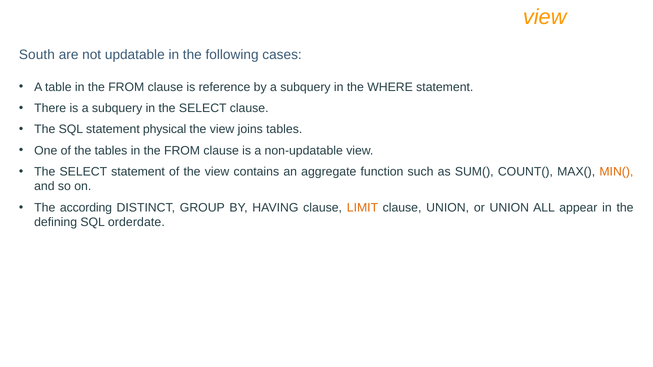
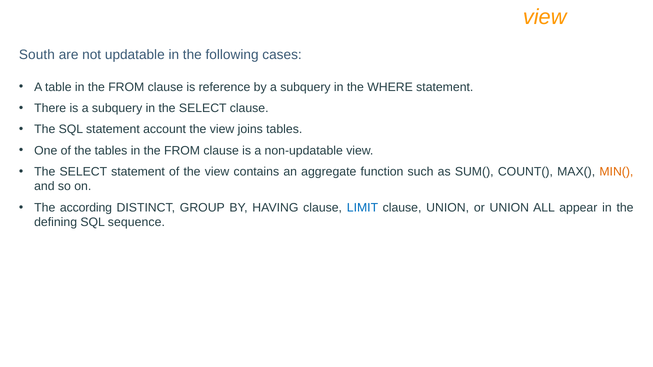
physical: physical -> account
LIMIT colour: orange -> blue
orderdate: orderdate -> sequence
